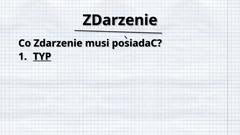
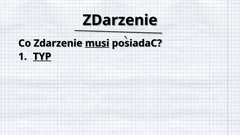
musi underline: none -> present
